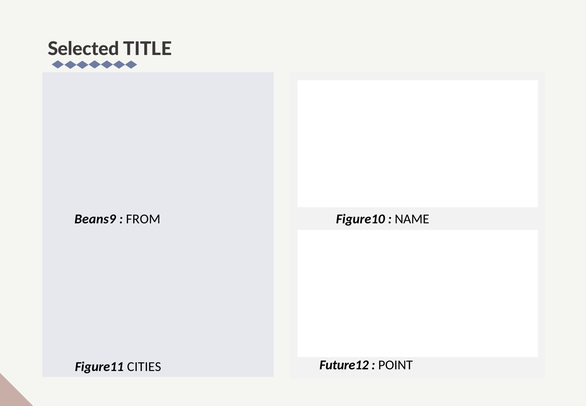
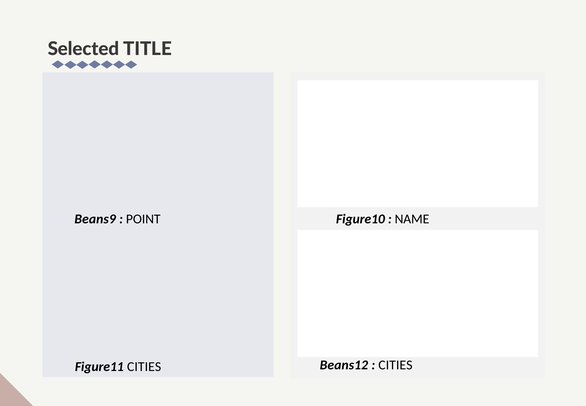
FROM: FROM -> POINT
Future12: Future12 -> Beans12
POINT at (396, 365): POINT -> CITIES
